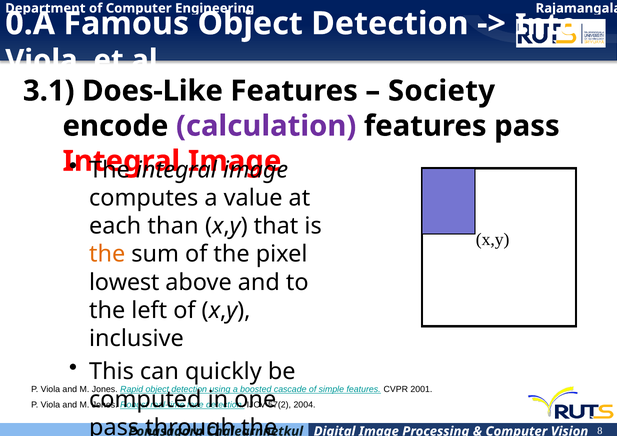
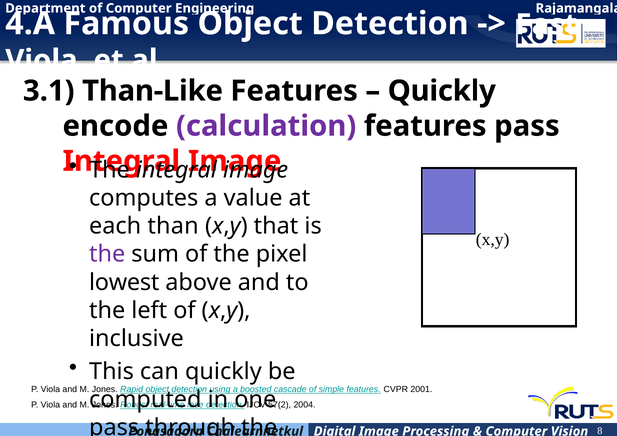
0.A: 0.A -> 4.A
Into: Into -> Fast
Does-Like: Does-Like -> Than-Like
Society at (441, 91): Society -> Quickly
the at (107, 255) colour: orange -> purple
